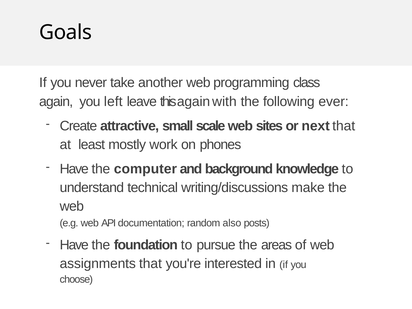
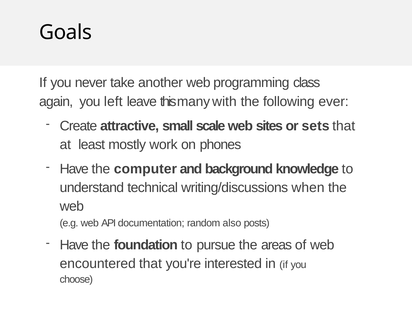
this again: again -> many
next: next -> sets
make: make -> when
assignments: assignments -> encountered
